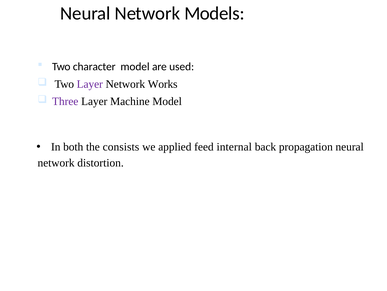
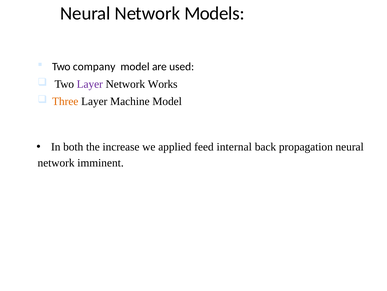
character: character -> company
Three colour: purple -> orange
consists: consists -> increase
distortion: distortion -> imminent
